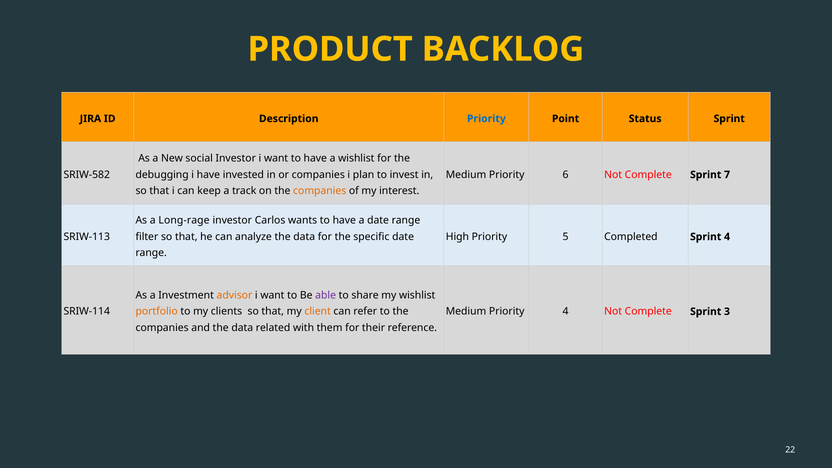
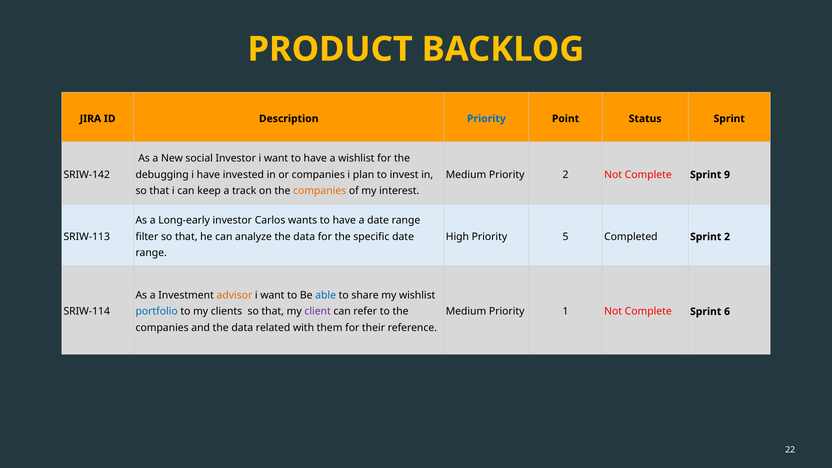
SRIW-582: SRIW-582 -> SRIW-142
Priority 6: 6 -> 2
7: 7 -> 9
Long-rage: Long-rage -> Long-early
Sprint 4: 4 -> 2
able colour: purple -> blue
portfolio colour: orange -> blue
client colour: orange -> purple
Priority 4: 4 -> 1
3: 3 -> 6
